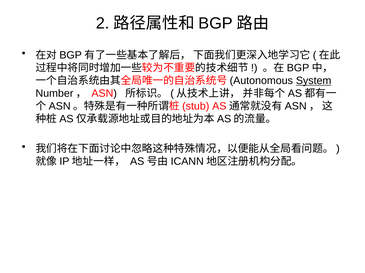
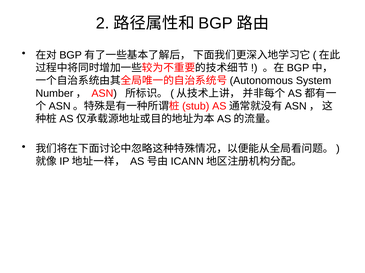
System underline: present -> none
